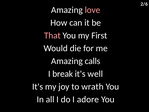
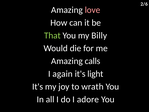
That colour: pink -> light green
First: First -> Billy
break: break -> again
well: well -> light
